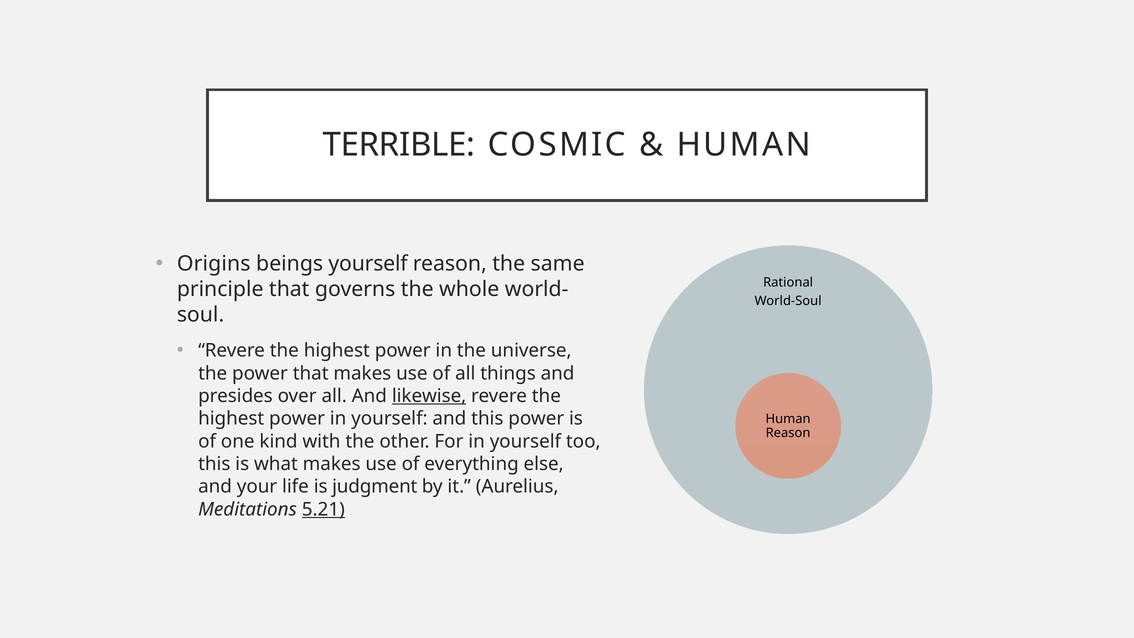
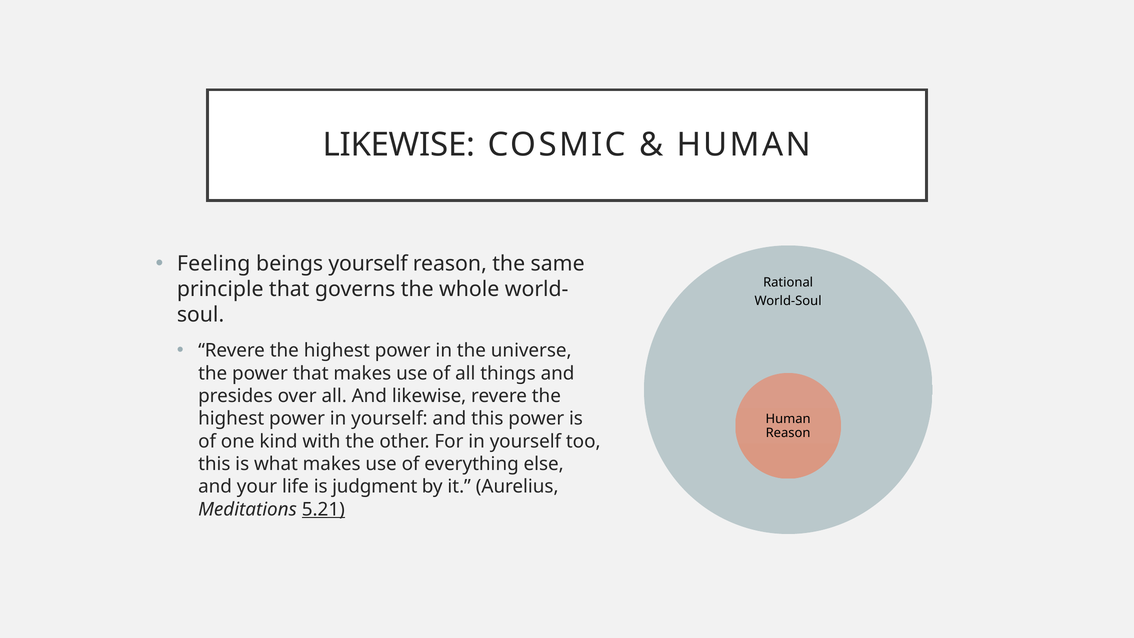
TERRIBLE at (399, 145): TERRIBLE -> LIKEWISE
Origins: Origins -> Feeling
likewise at (429, 396) underline: present -> none
